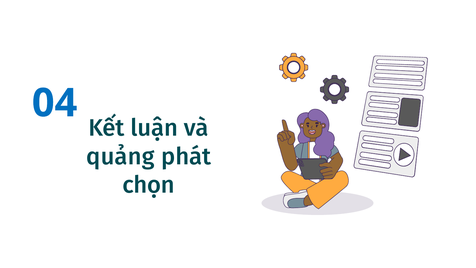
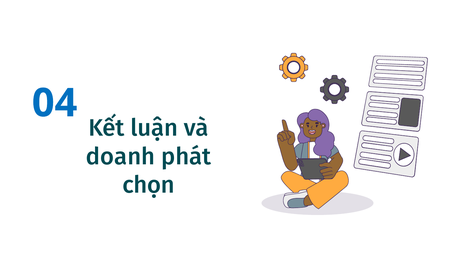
quảng: quảng -> doanh
